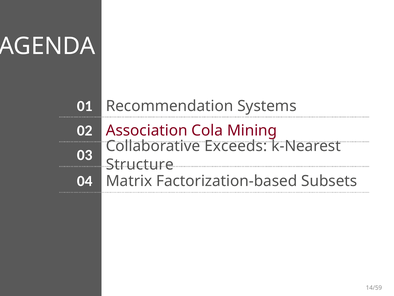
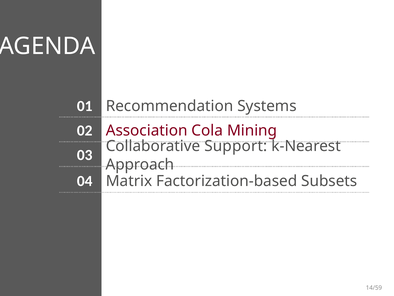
Exceeds: Exceeds -> Support
Structure: Structure -> Approach
